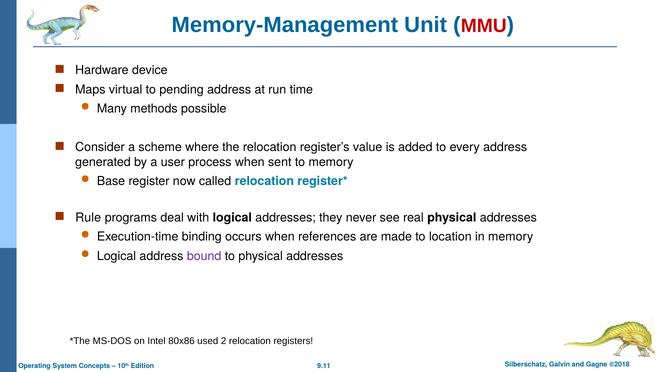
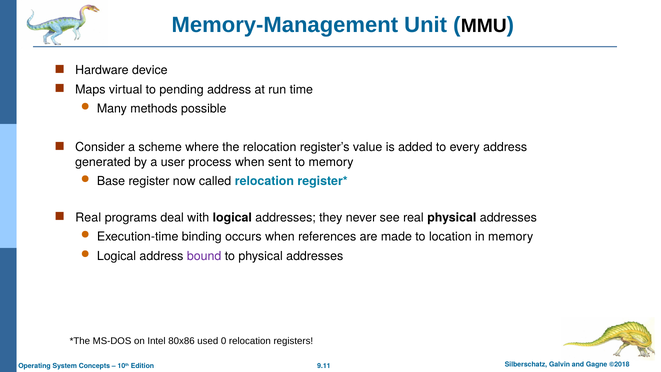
MMU colour: red -> black
Rule at (88, 217): Rule -> Real
2: 2 -> 0
